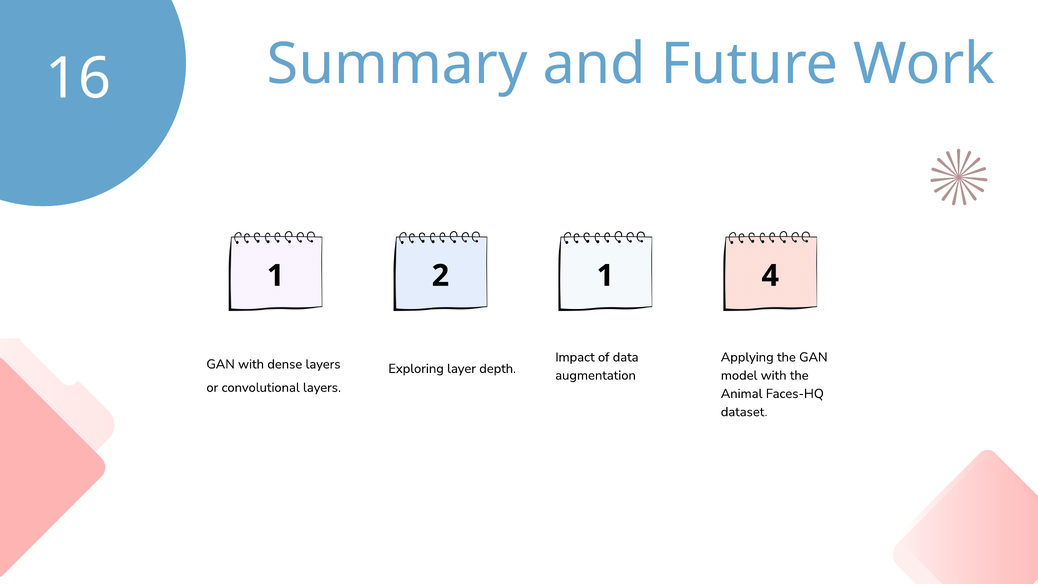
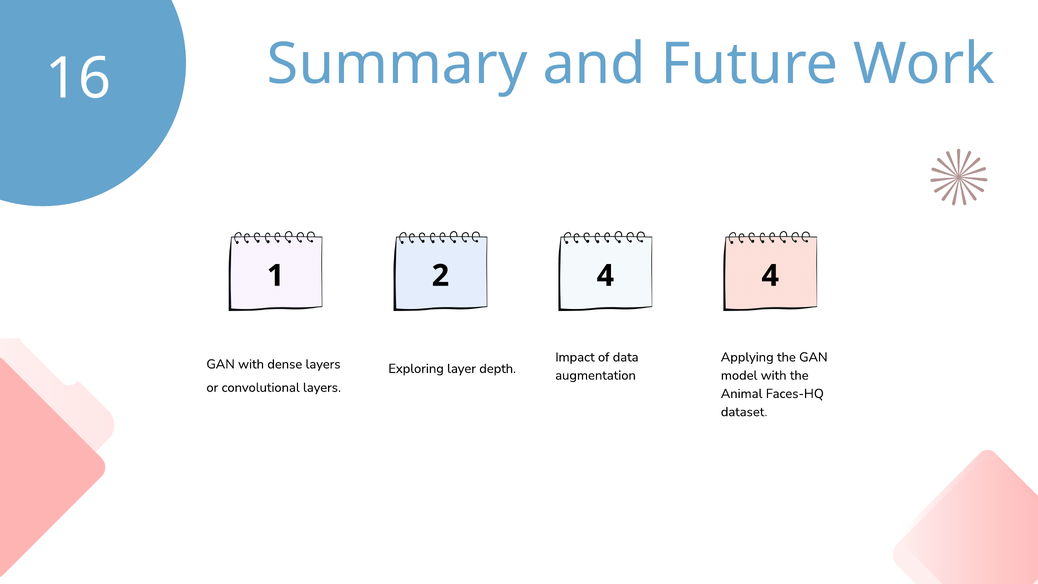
2 1: 1 -> 4
